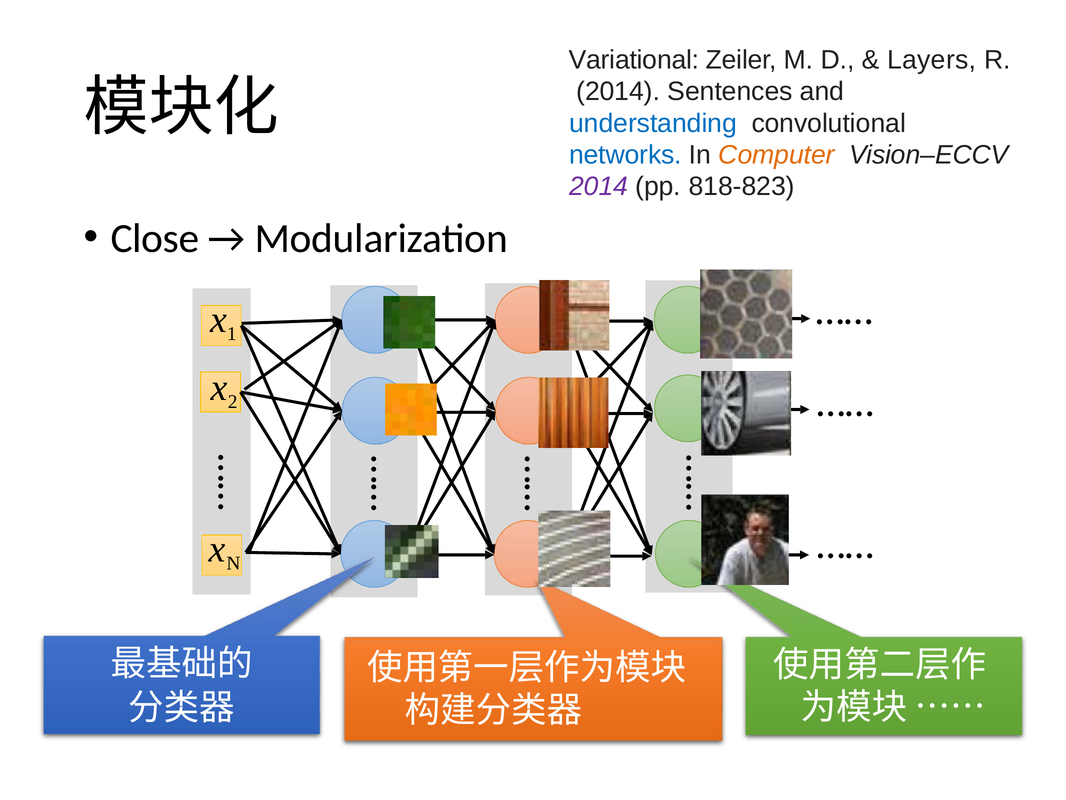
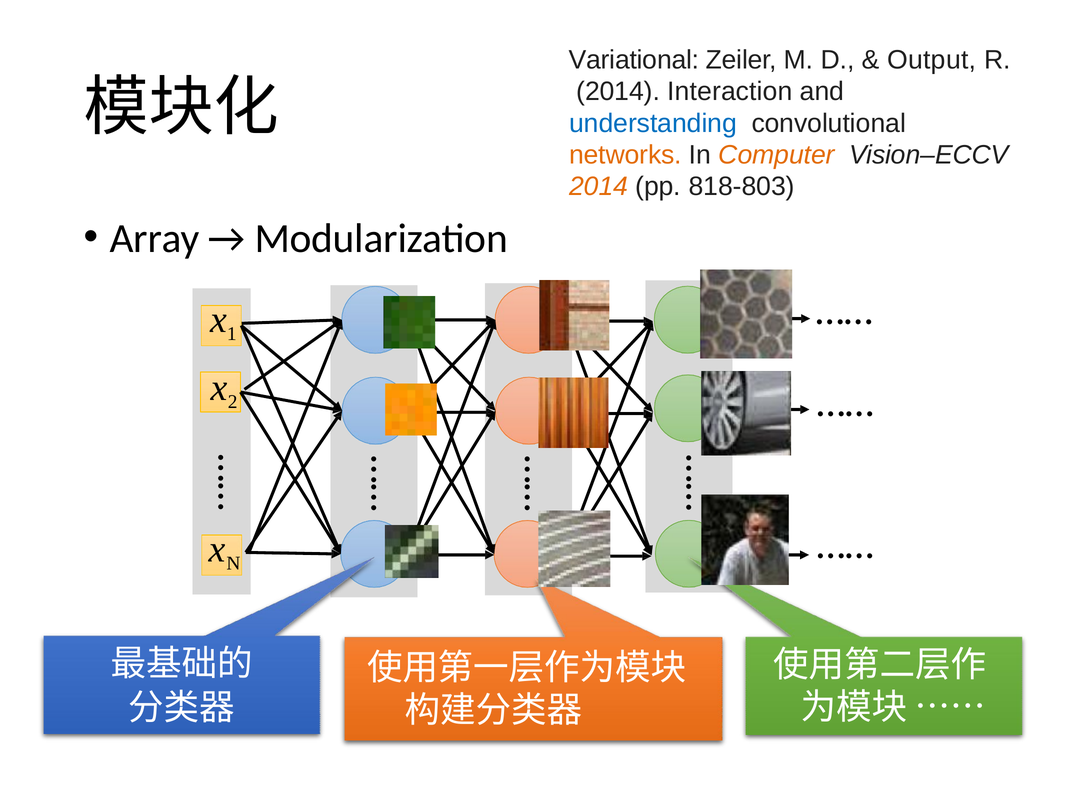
Layers: Layers -> Output
Sentences: Sentences -> Interaction
networks colour: blue -> orange
2014 at (599, 187) colour: purple -> orange
818-823: 818-823 -> 818-803
Close: Close -> Array
